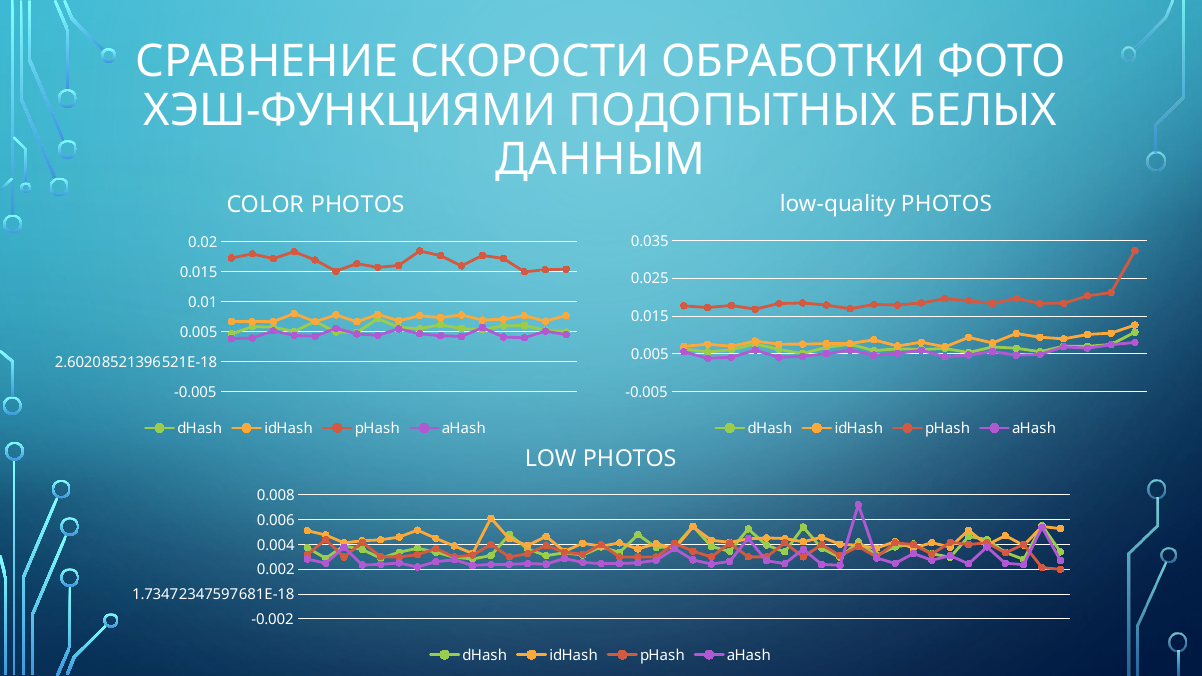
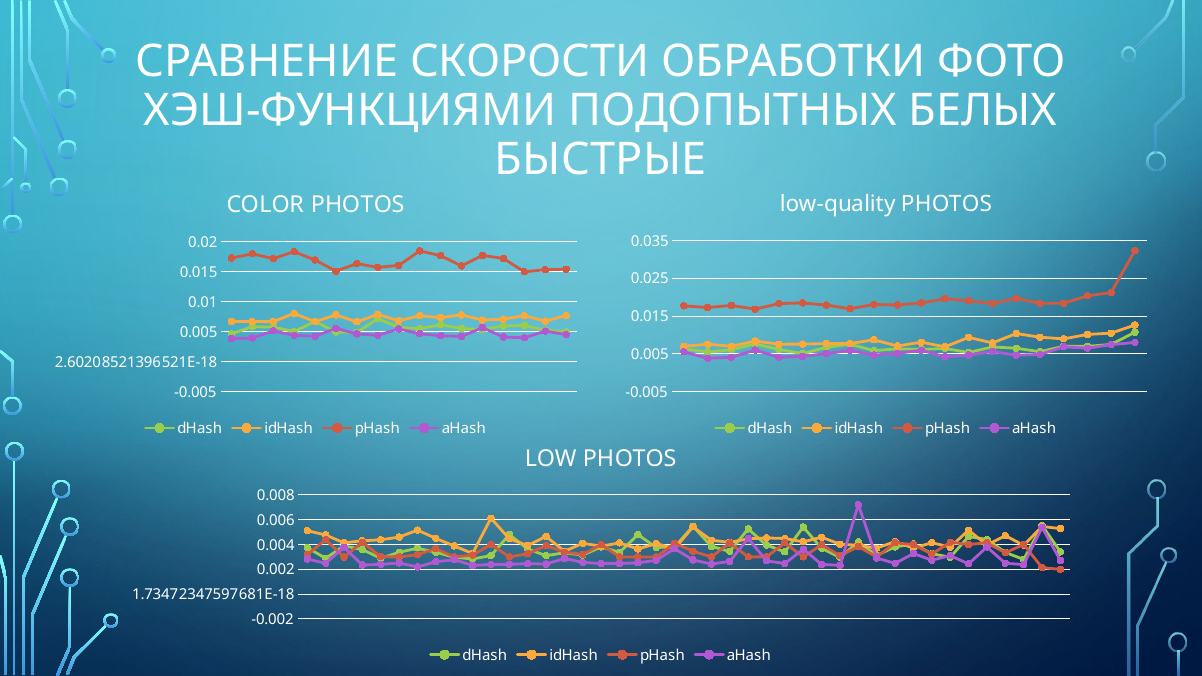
ДАННЫМ: ДАННЫМ -> БЫСТРЫЕ
